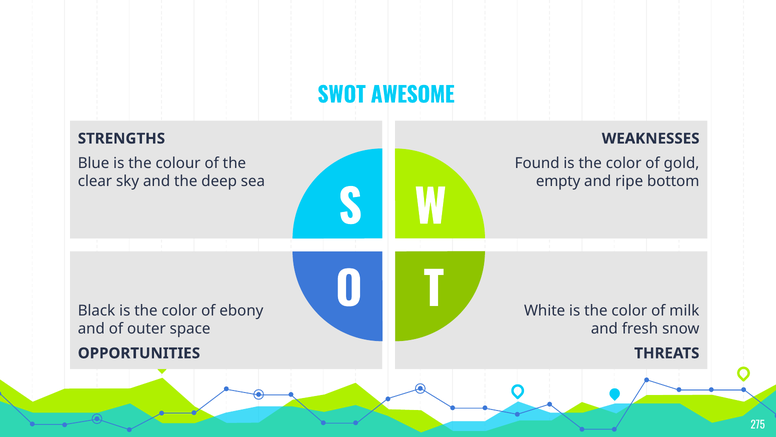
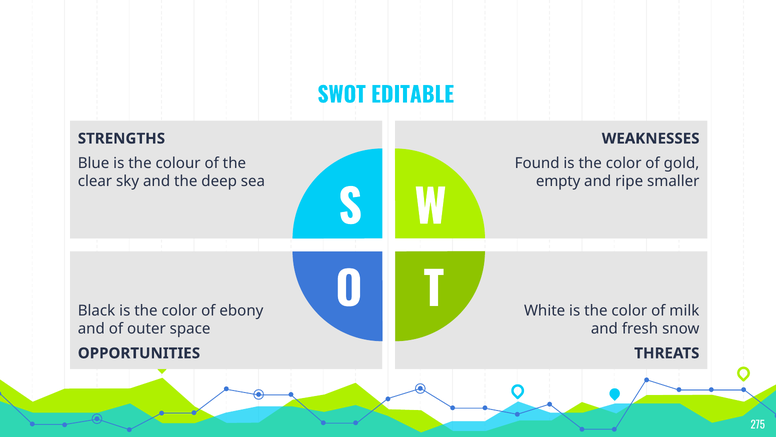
AWESOME: AWESOME -> EDITABLE
bottom: bottom -> smaller
